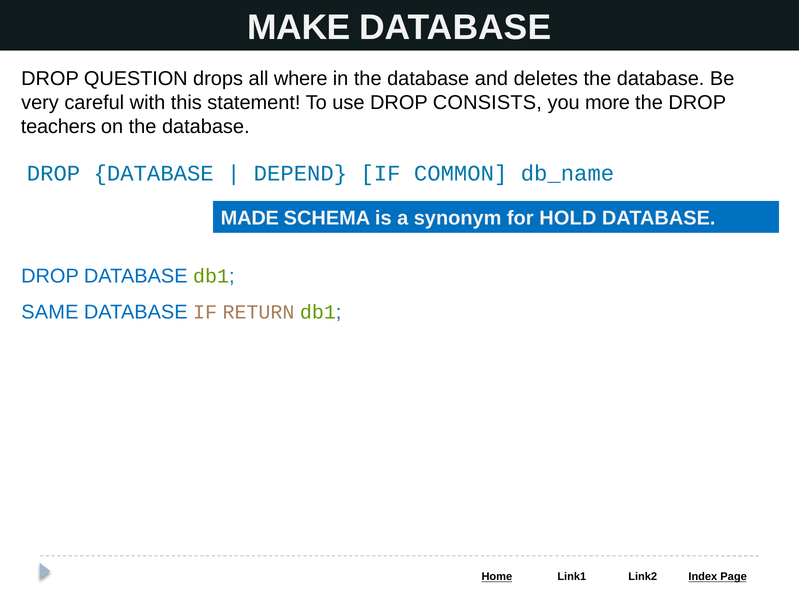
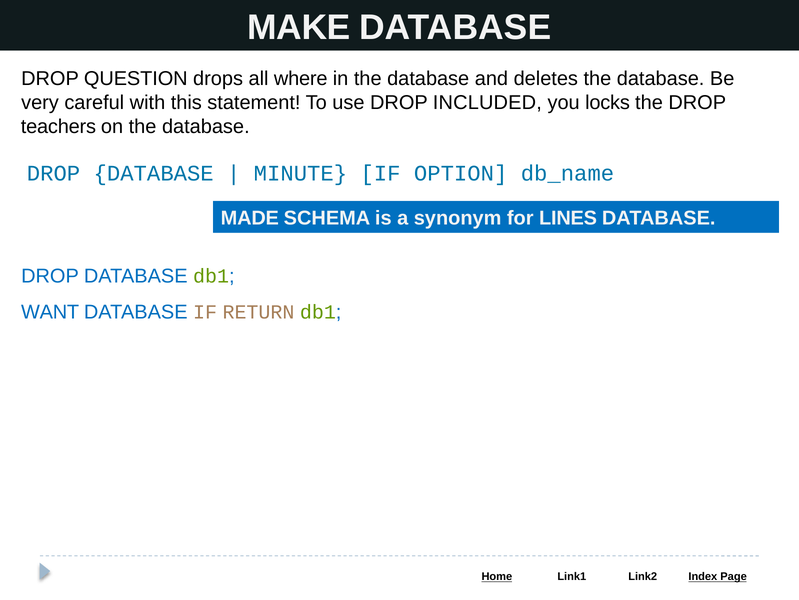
CONSISTS: CONSISTS -> INCLUDED
more: more -> locks
DEPEND: DEPEND -> MINUTE
COMMON: COMMON -> OPTION
HOLD: HOLD -> LINES
SAME: SAME -> WANT
